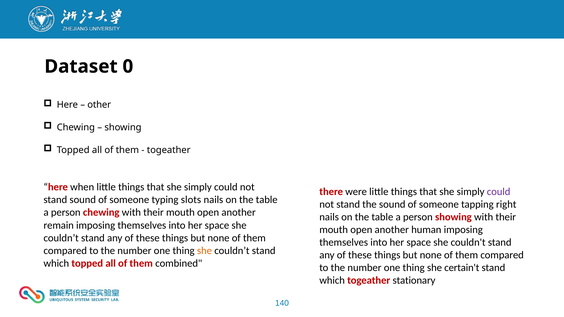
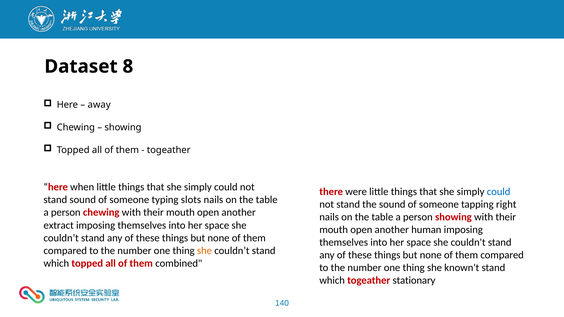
0: 0 -> 8
other: other -> away
could at (499, 192) colour: purple -> blue
remain: remain -> extract
certain't: certain't -> known't
